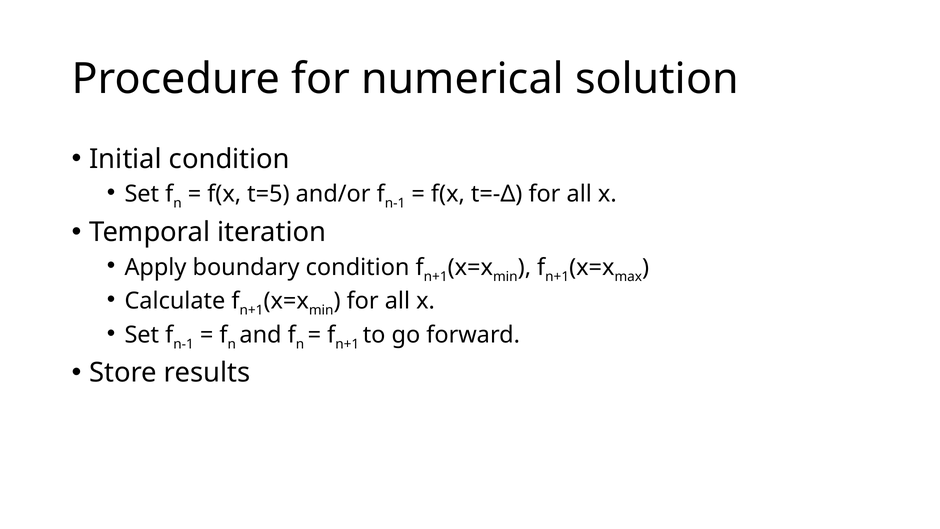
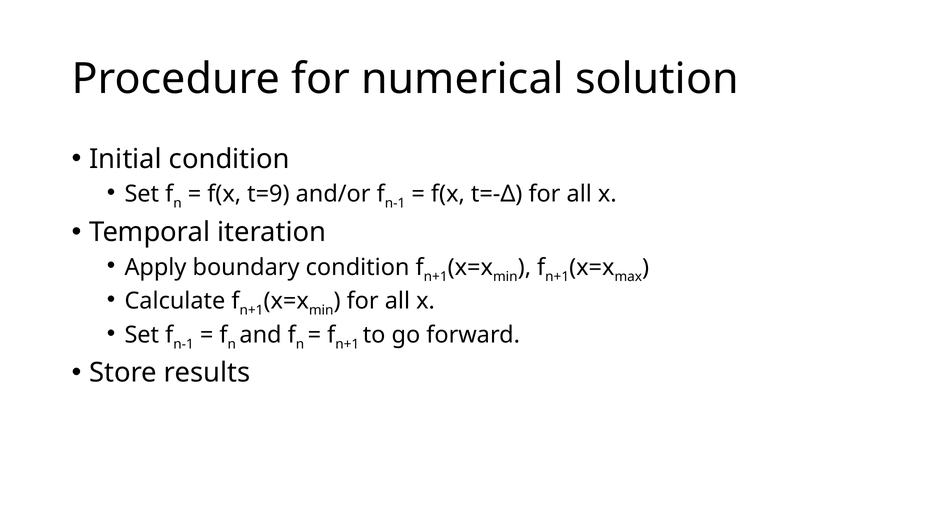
t=5: t=5 -> t=9
